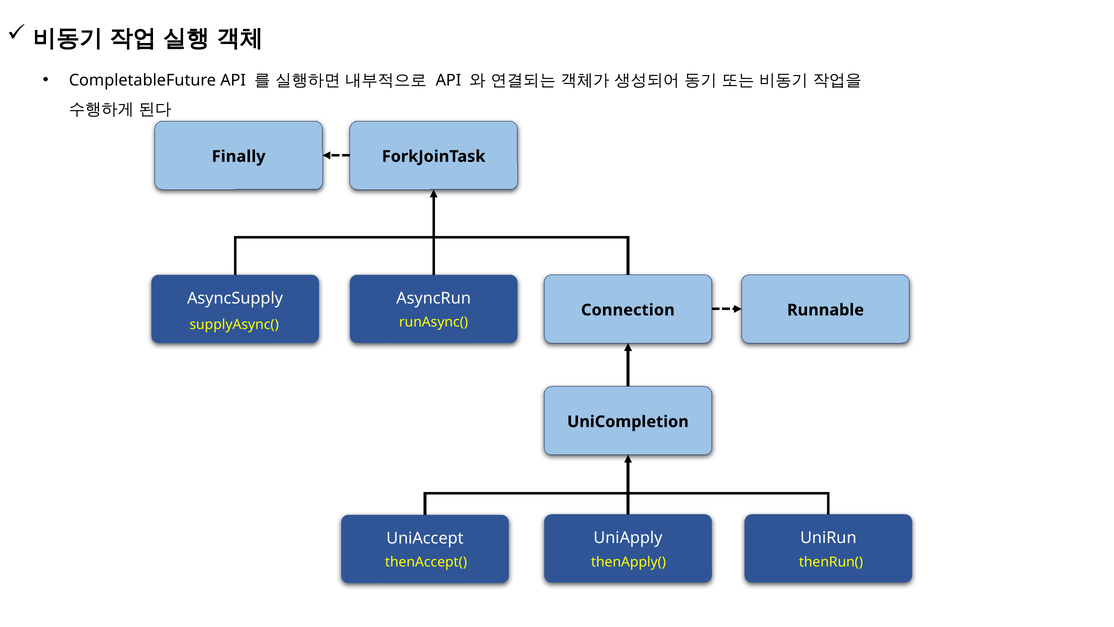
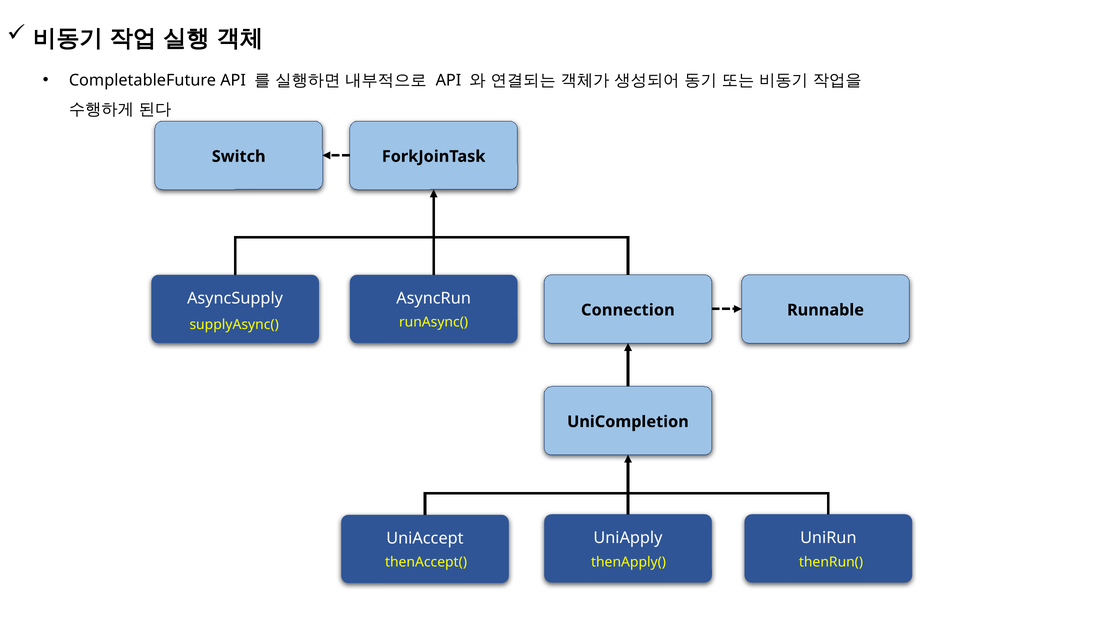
Finally: Finally -> Switch
